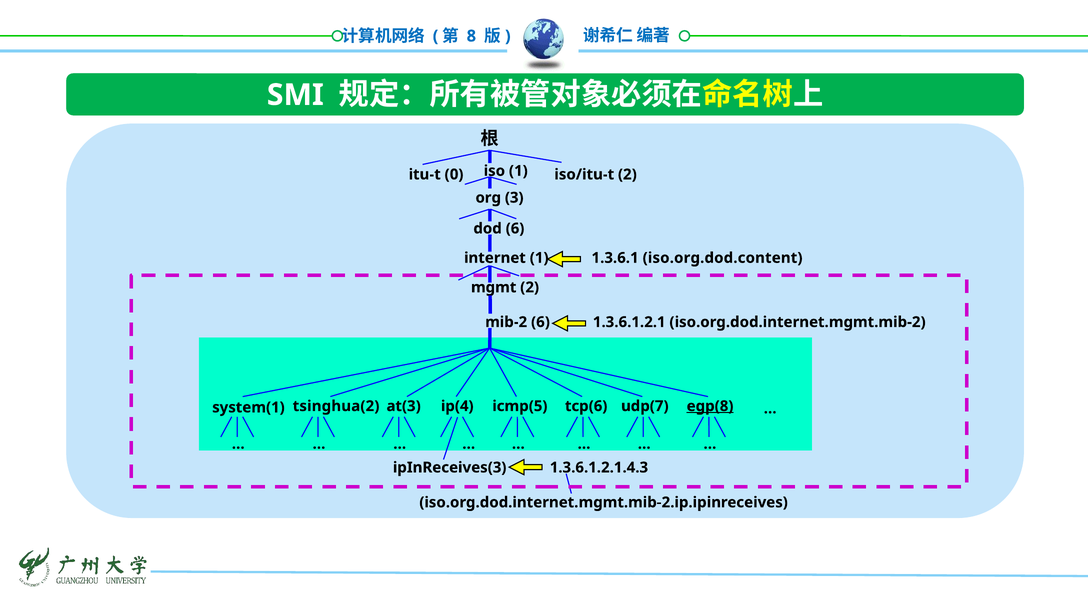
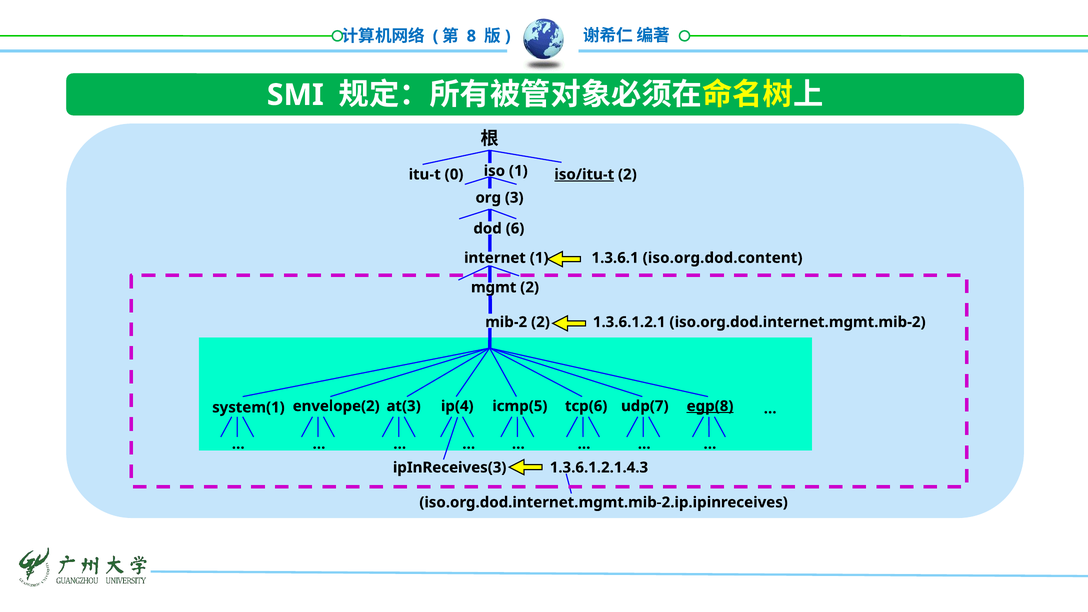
iso/itu-t underline: none -> present
mib-2 6: 6 -> 2
tsinghua(2: tsinghua(2 -> envelope(2
